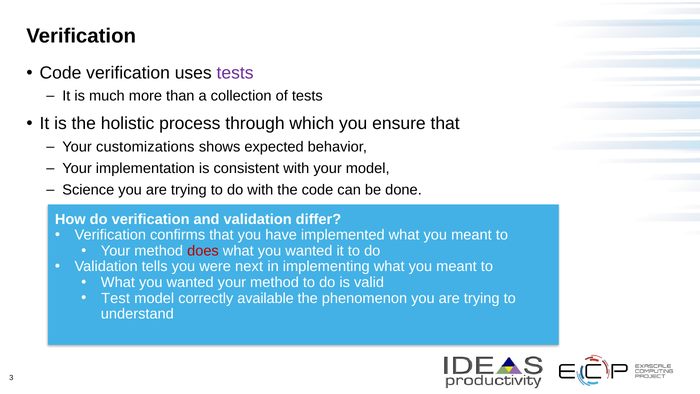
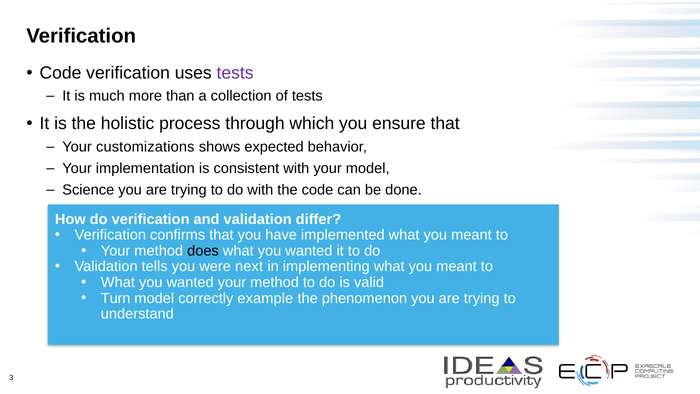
does colour: red -> black
Test: Test -> Turn
available: available -> example
